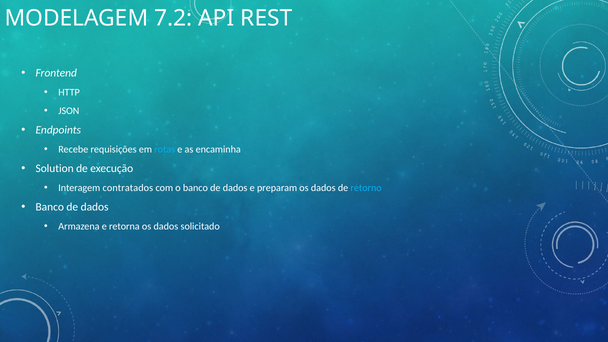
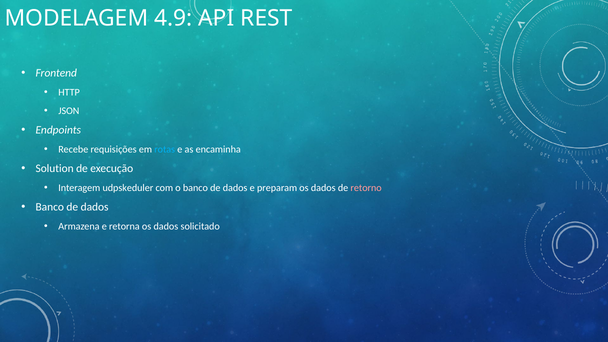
7.2: 7.2 -> 4.9
contratados: contratados -> udpskeduler
retorno colour: light blue -> pink
